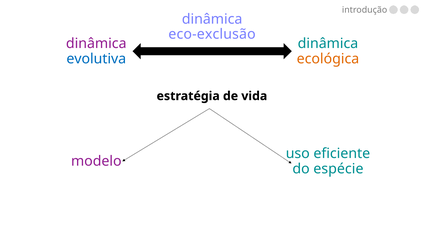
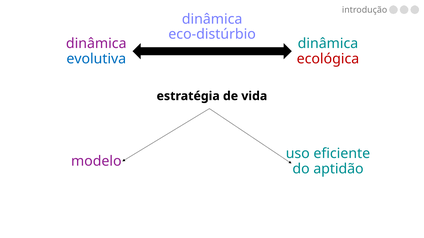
eco-exclusão: eco-exclusão -> eco-distúrbio
ecológica colour: orange -> red
espécie: espécie -> aptidão
